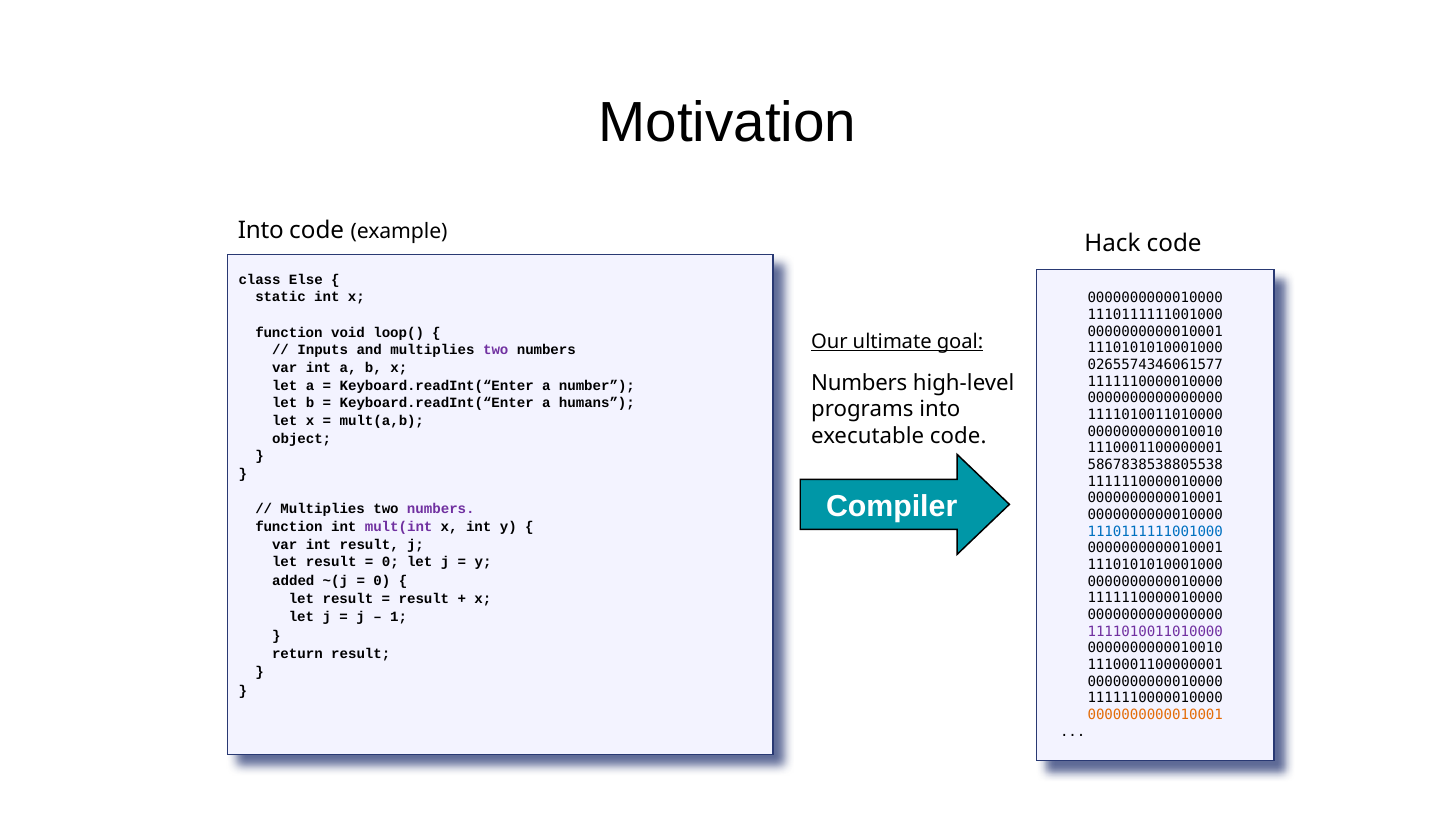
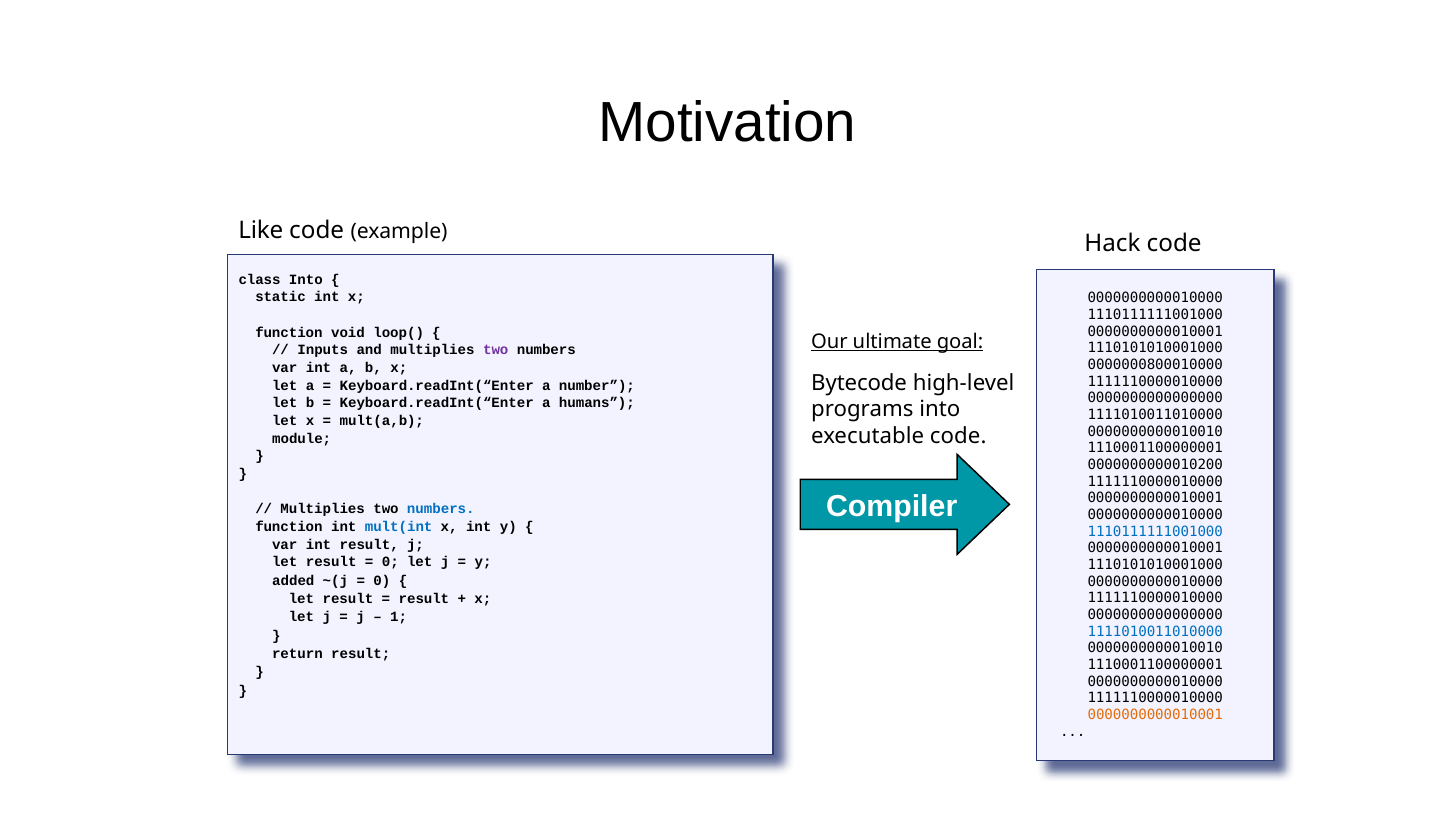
Into at (261, 231): Into -> Like
class Else: Else -> Into
0265574346061577: 0265574346061577 -> 0000000800010000
Numbers at (859, 383): Numbers -> Bytecode
object: object -> module
5867838538805538: 5867838538805538 -> 0000000000010200
numbers at (441, 510) colour: purple -> blue
mult(int colour: purple -> blue
1111010011010000 at (1155, 632) colour: purple -> blue
